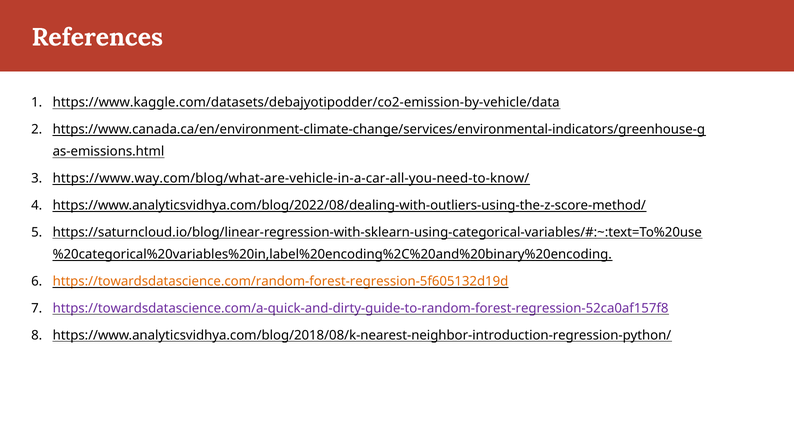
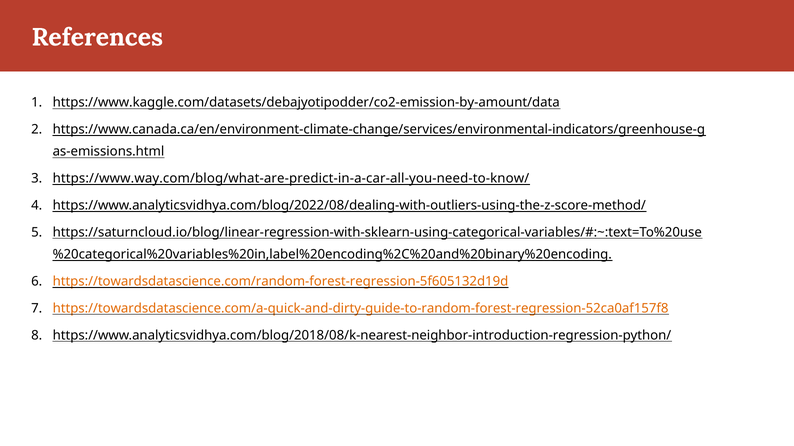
https://www.kaggle.com/datasets/debajyotipodder/co2-emission-by-vehicle/data: https://www.kaggle.com/datasets/debajyotipodder/co2-emission-by-vehicle/data -> https://www.kaggle.com/datasets/debajyotipodder/co2-emission-by-amount/data
https://www.way.com/blog/what-are-vehicle-in-a-car-all-you-need-to-know/: https://www.way.com/blog/what-are-vehicle-in-a-car-all-you-need-to-know/ -> https://www.way.com/blog/what-are-predict-in-a-car-all-you-need-to-know/
https://towardsdatascience.com/a-quick-and-dirty-guide-to-random-forest-regression-52ca0af157f8 colour: purple -> orange
